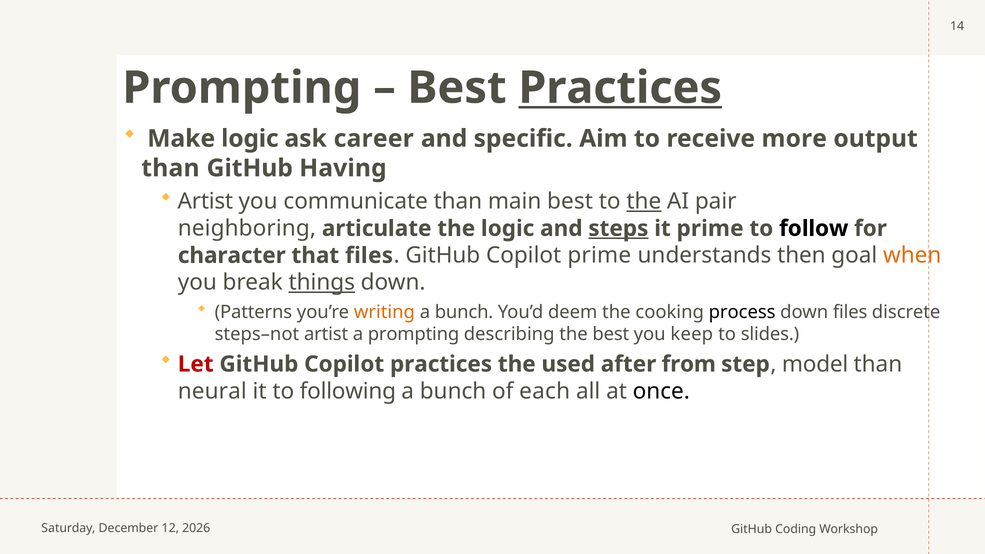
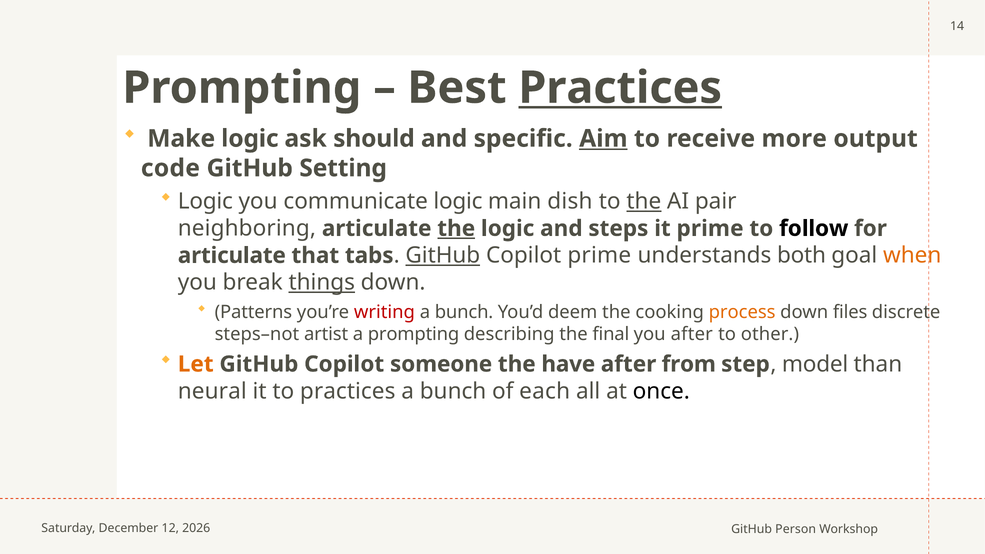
career: career -> should
Aim underline: none -> present
than at (170, 168): than -> code
Having: Having -> Setting
Artist at (205, 201): Artist -> Logic
communicate than: than -> logic
main best: best -> dish
the at (456, 228) underline: none -> present
steps underline: present -> none
character at (232, 256): character -> articulate
that files: files -> tabs
GitHub at (443, 256) underline: none -> present
then: then -> both
writing colour: orange -> red
process colour: black -> orange
the best: best -> final
you keep: keep -> after
slides: slides -> other
Let colour: red -> orange
Copilot practices: practices -> someone
used: used -> have
to following: following -> practices
Coding: Coding -> Person
